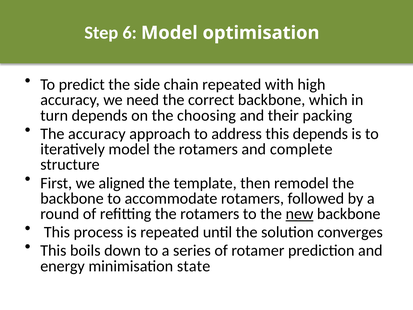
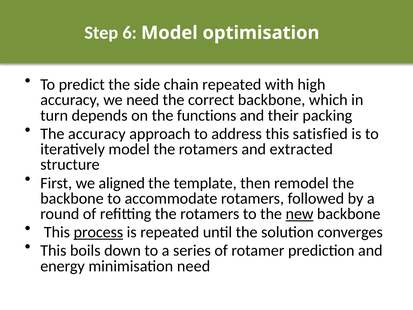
choosing: choosing -> functions
this depends: depends -> satisfied
complete: complete -> extracted
process underline: none -> present
minimisation state: state -> need
